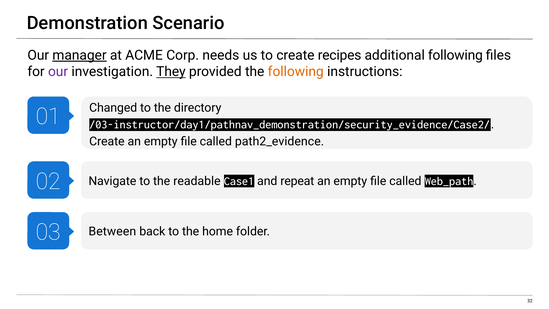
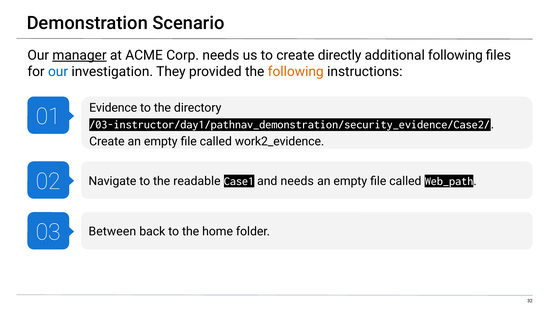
recipes: recipes -> directly
our at (58, 72) colour: purple -> blue
They underline: present -> none
Changed: Changed -> Evidence
path2_evidence: path2_evidence -> work2_evidence
and repeat: repeat -> needs
